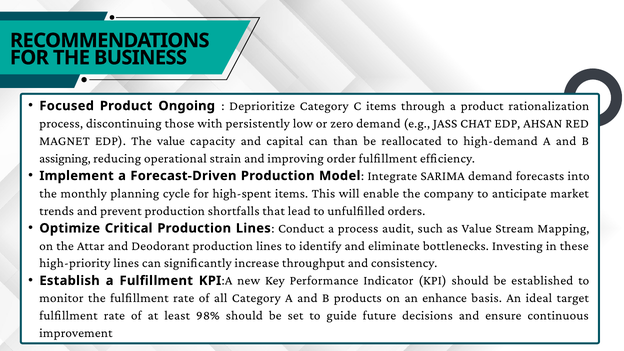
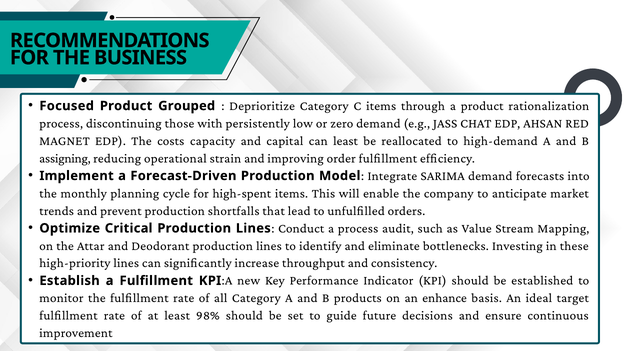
Ongoing: Ongoing -> Grouped
The value: value -> costs
can than: than -> least
